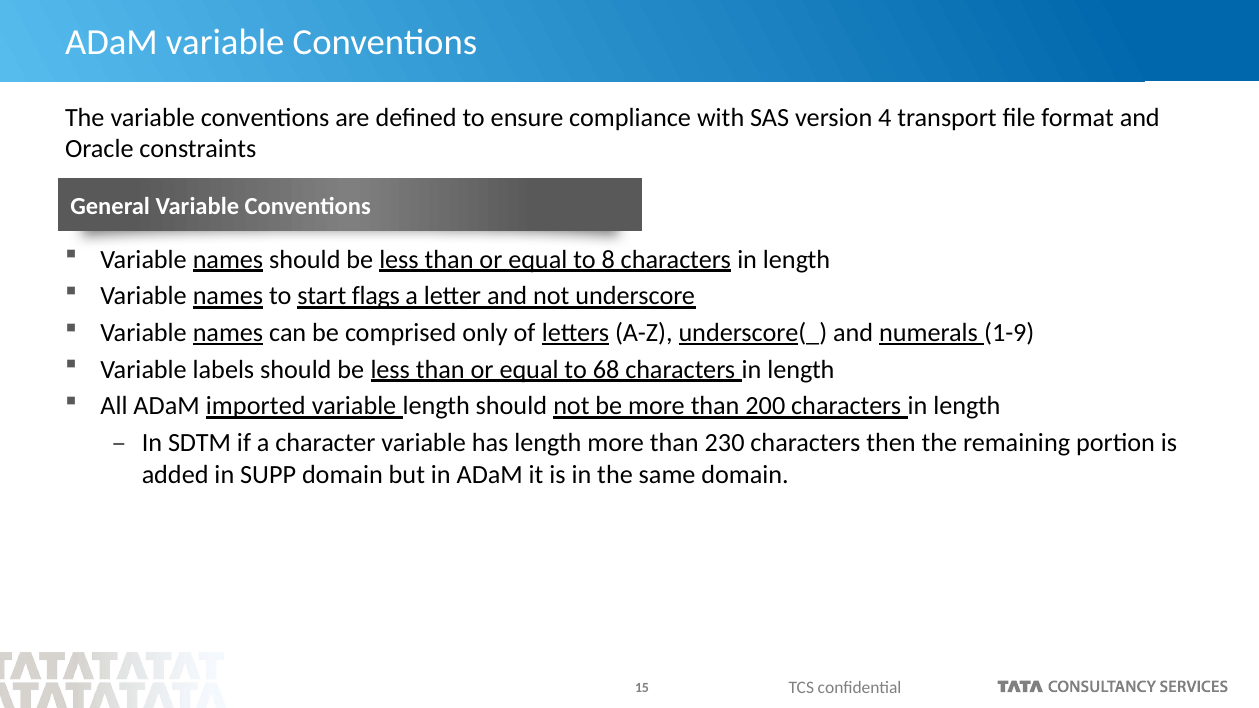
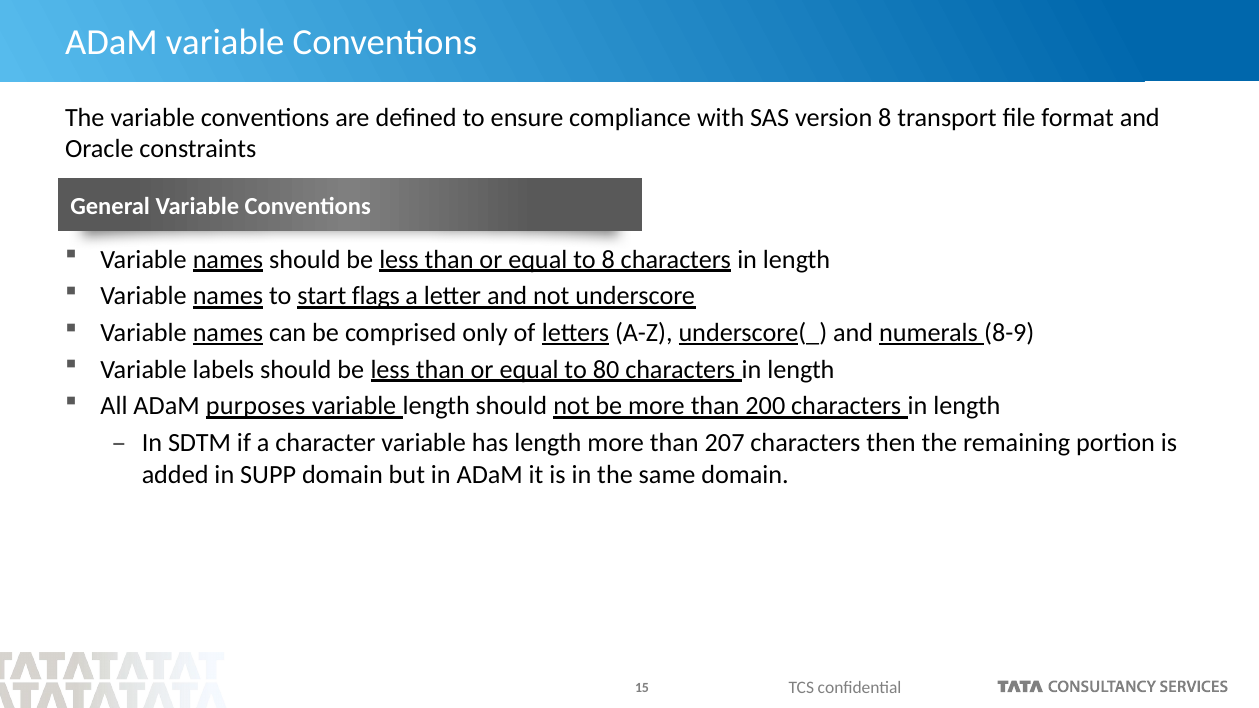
version 4: 4 -> 8
1-9: 1-9 -> 8-9
68: 68 -> 80
imported: imported -> purposes
230: 230 -> 207
